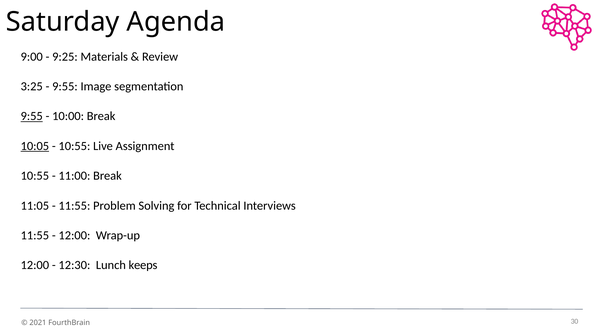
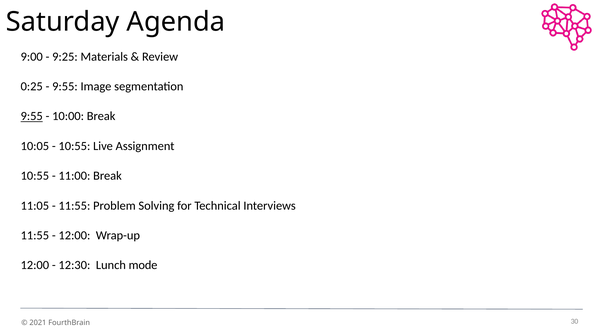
3:25: 3:25 -> 0:25
10:05 underline: present -> none
keeps: keeps -> mode
